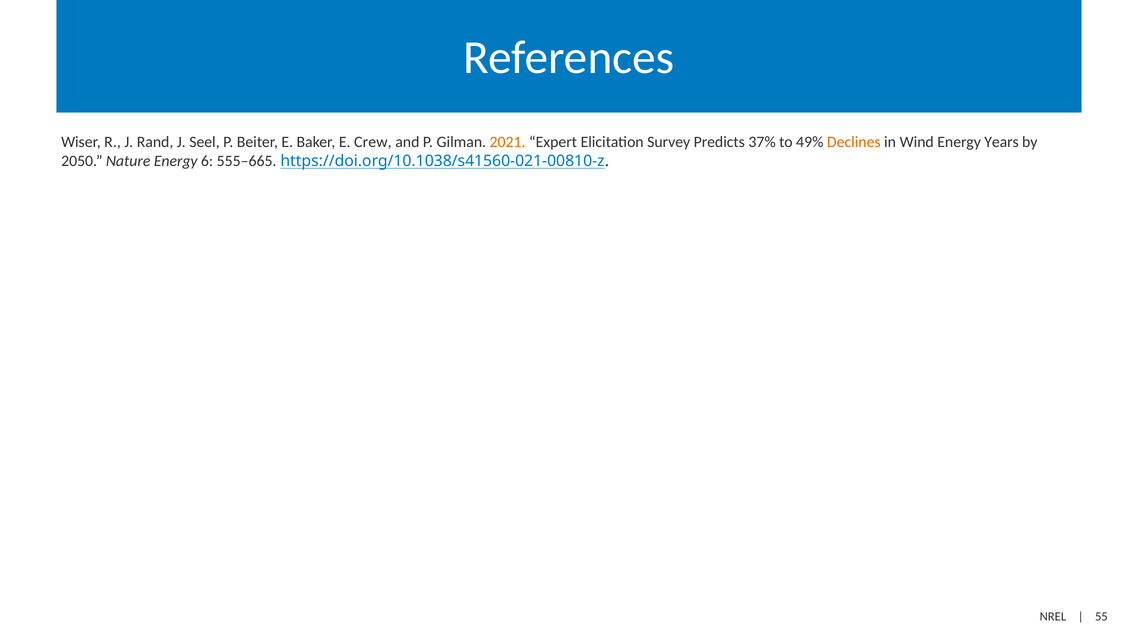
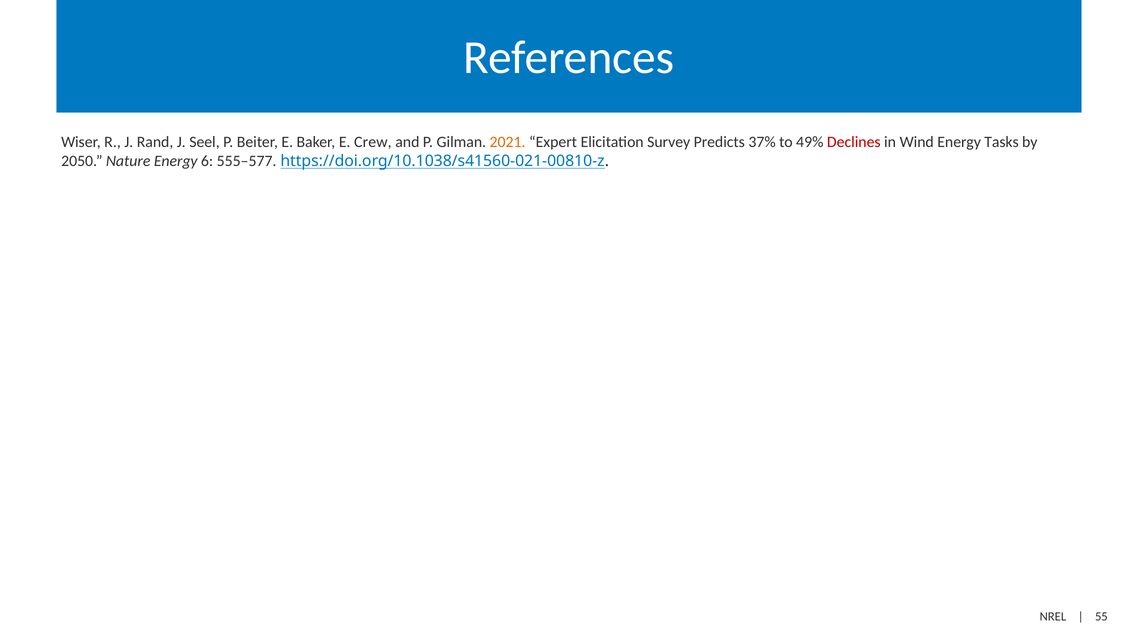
Declines colour: orange -> red
Years: Years -> Tasks
555–665: 555–665 -> 555–577
